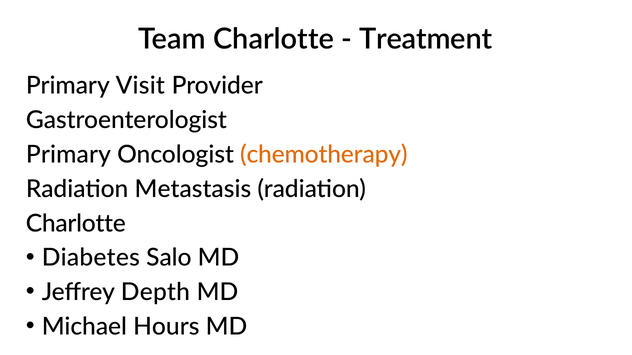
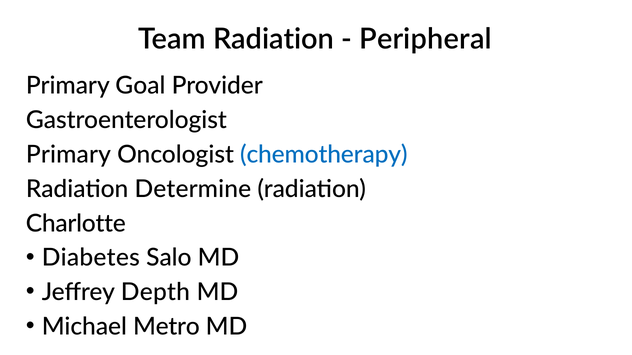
Team Charlotte: Charlotte -> Radiation
Treatment: Treatment -> Peripheral
Visit: Visit -> Goal
chemotherapy colour: orange -> blue
Metastasis: Metastasis -> Determine
Hours: Hours -> Metro
